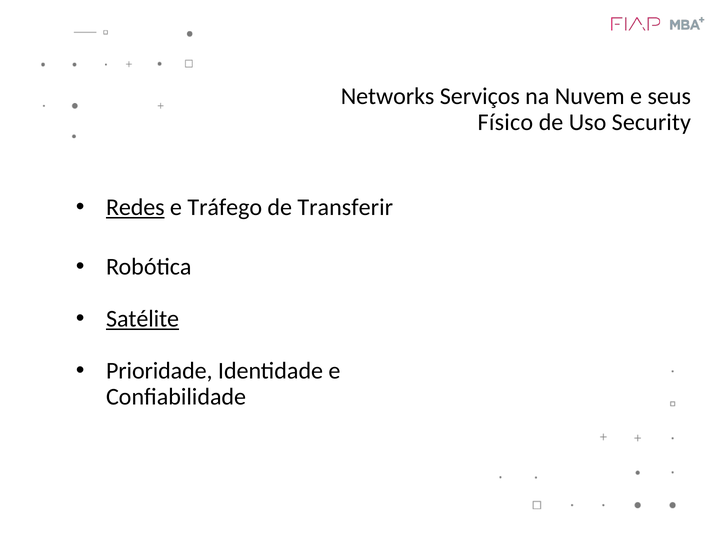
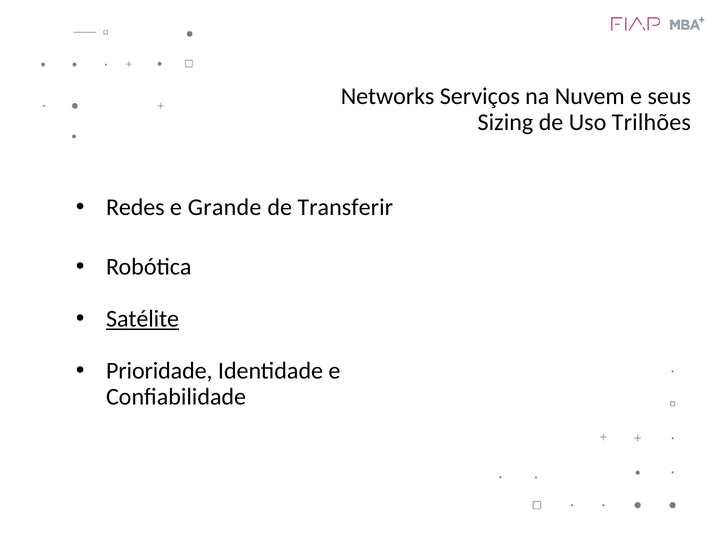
Físico: Físico -> Sizing
Security: Security -> Trilhões
Redes underline: present -> none
Tráfego: Tráfego -> Grande
